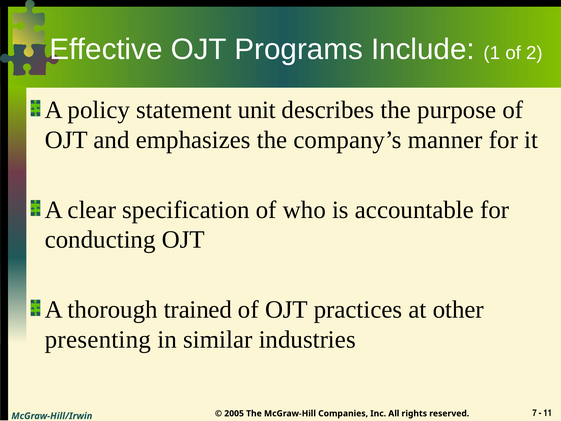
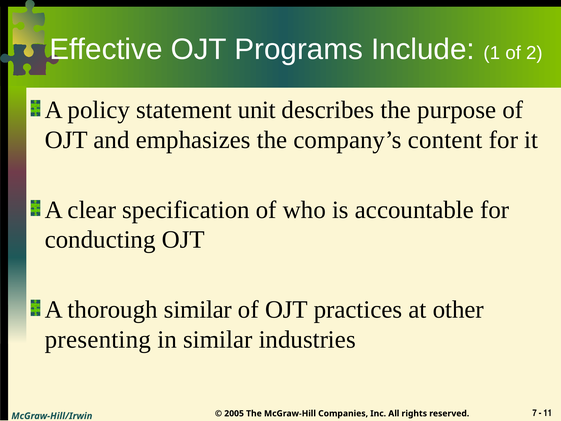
manner: manner -> content
thorough trained: trained -> similar
